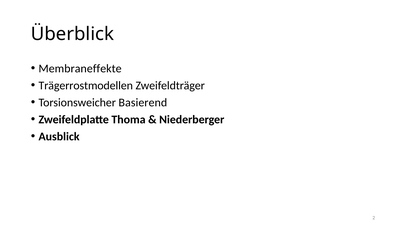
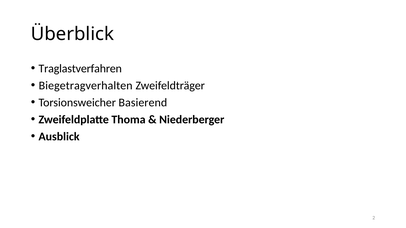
Membraneffekte: Membraneffekte -> Traglastverfahren
Trägerrostmodellen: Trägerrostmodellen -> Biegetragverhalten
